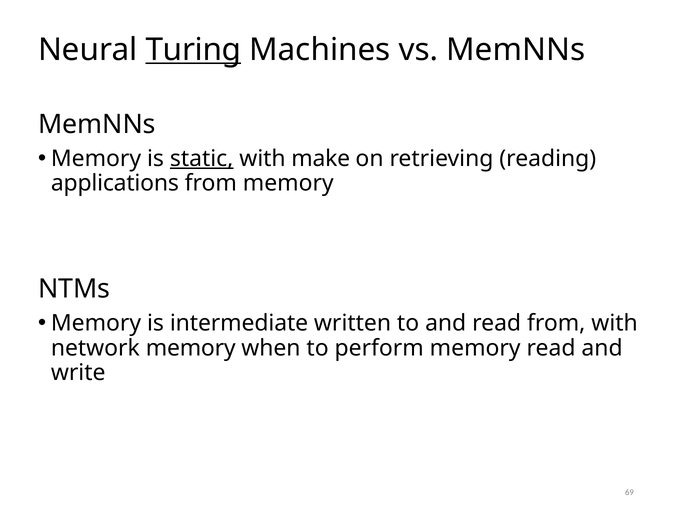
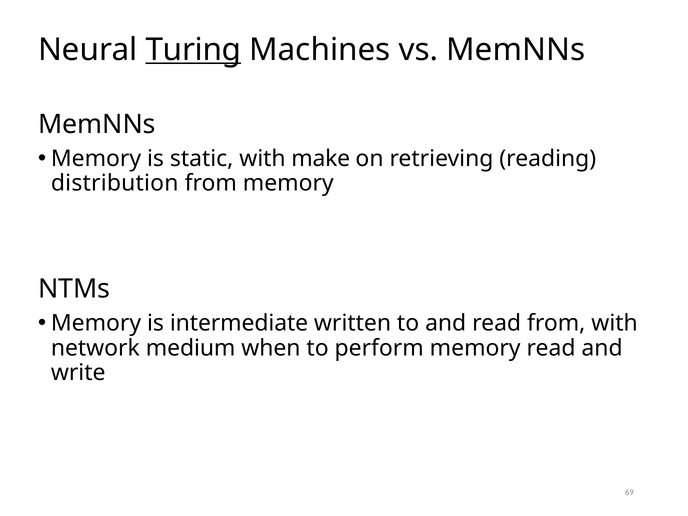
static underline: present -> none
applications: applications -> distribution
network memory: memory -> medium
